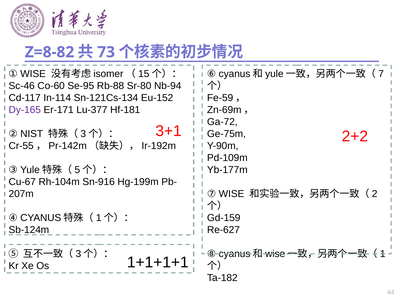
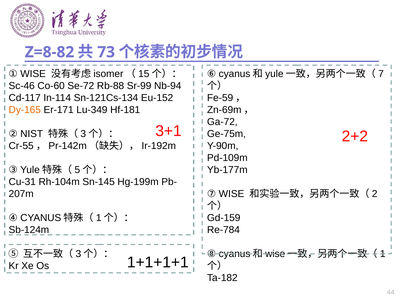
Se-95: Se-95 -> Se-72
Sr-80: Sr-80 -> Sr-99
Dy-165 colour: purple -> orange
Lu-377: Lu-377 -> Lu-349
Cu-67: Cu-67 -> Cu-31
Sn-916: Sn-916 -> Sn-145
Re-627: Re-627 -> Re-784
